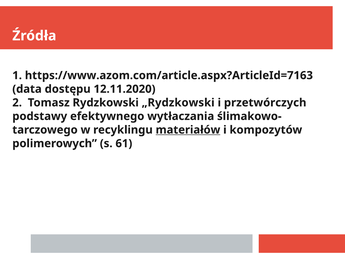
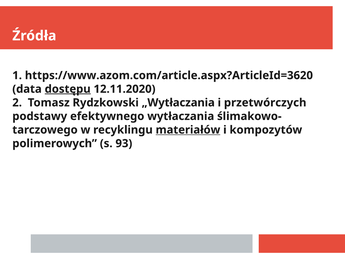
https://www.azom.com/article.aspx?ArticleId=7163: https://www.azom.com/article.aspx?ArticleId=7163 -> https://www.azom.com/article.aspx?ArticleId=3620
dostępu underline: none -> present
„Rydzkowski: „Rydzkowski -> „Wytłaczania
61: 61 -> 93
